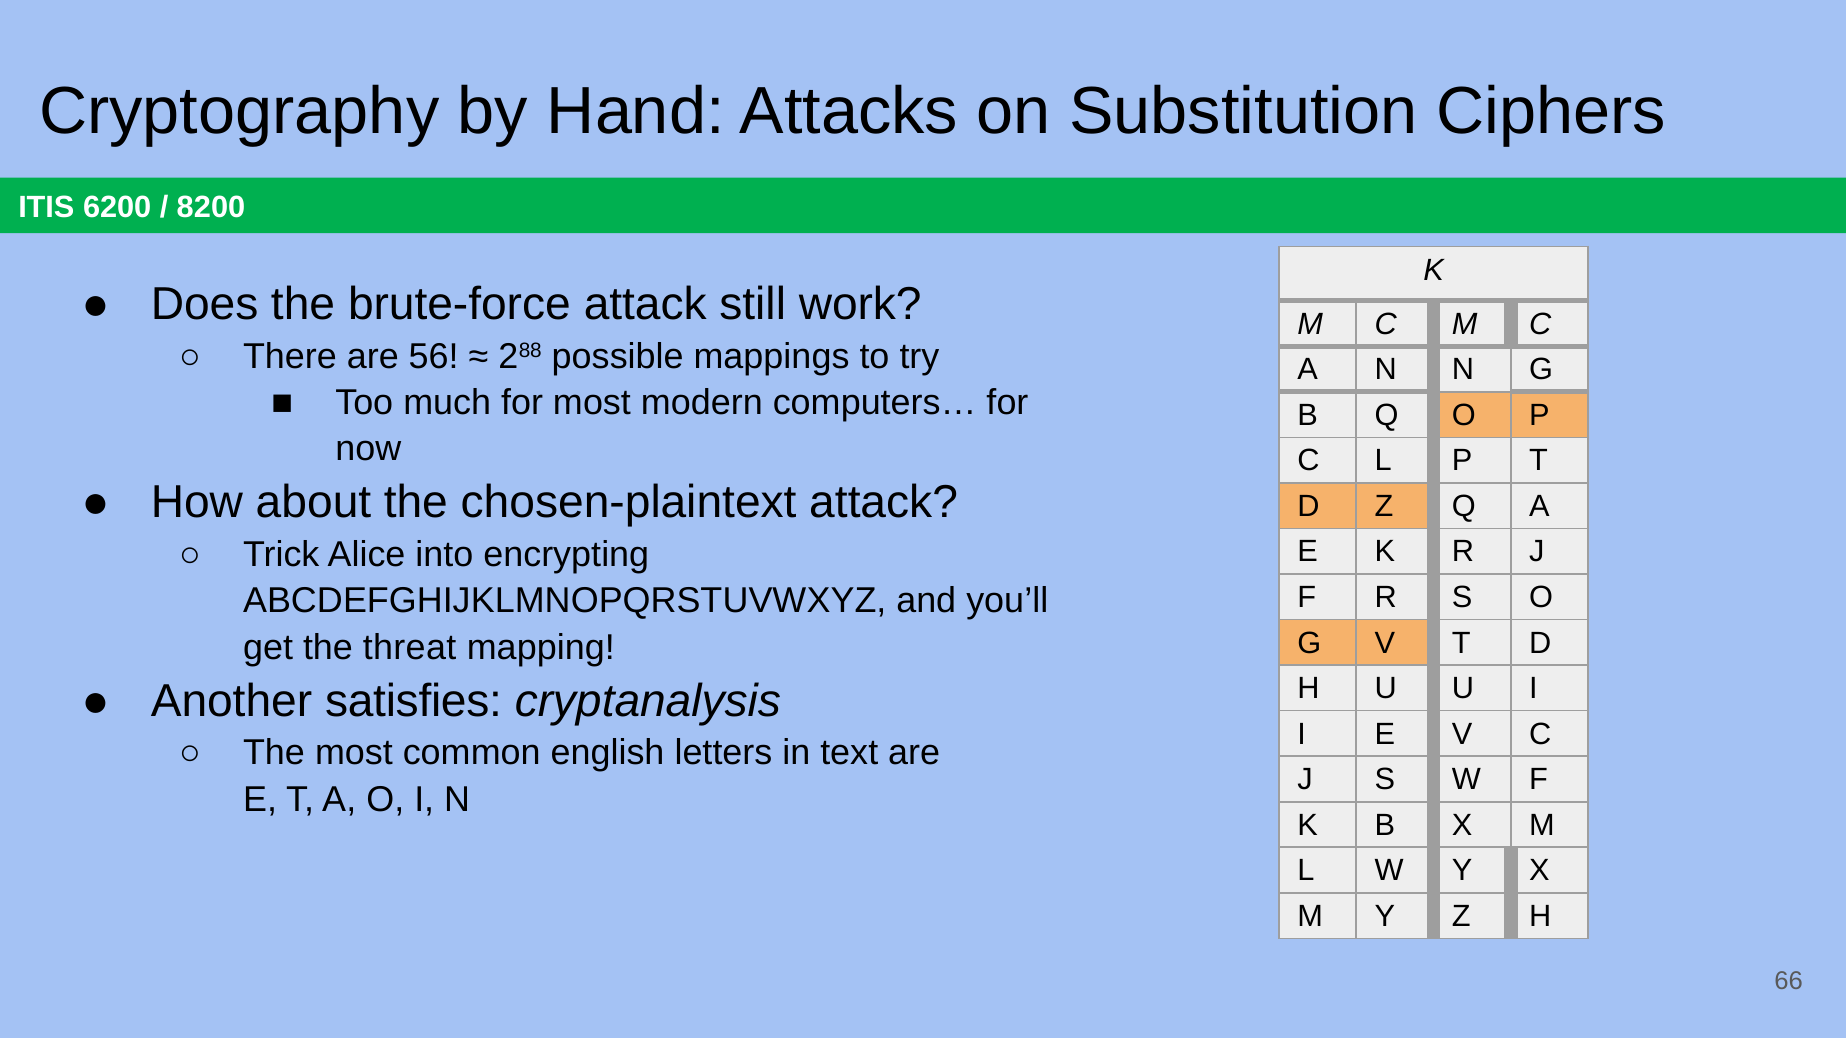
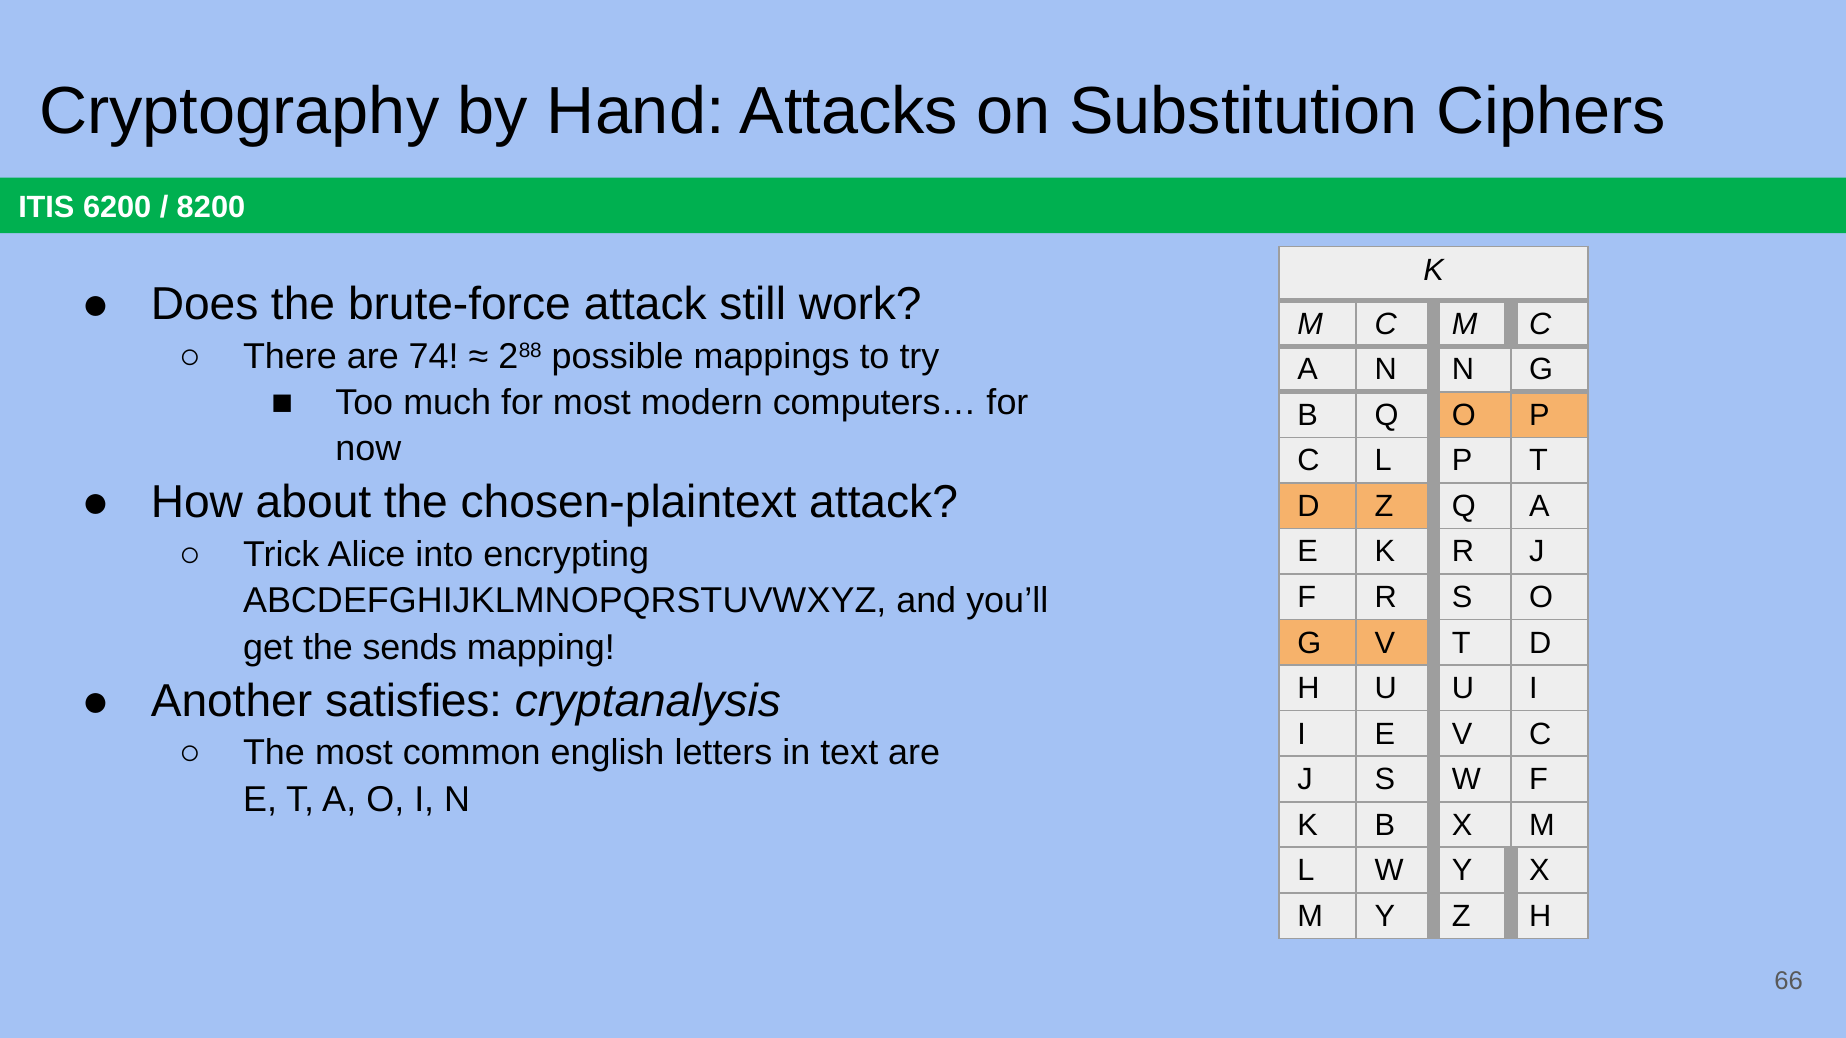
56: 56 -> 74
threat: threat -> sends
